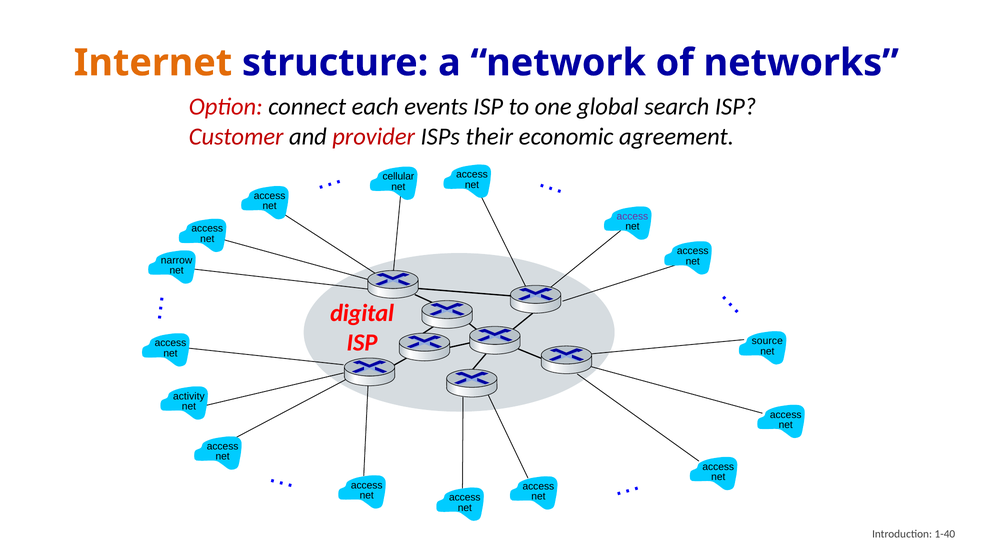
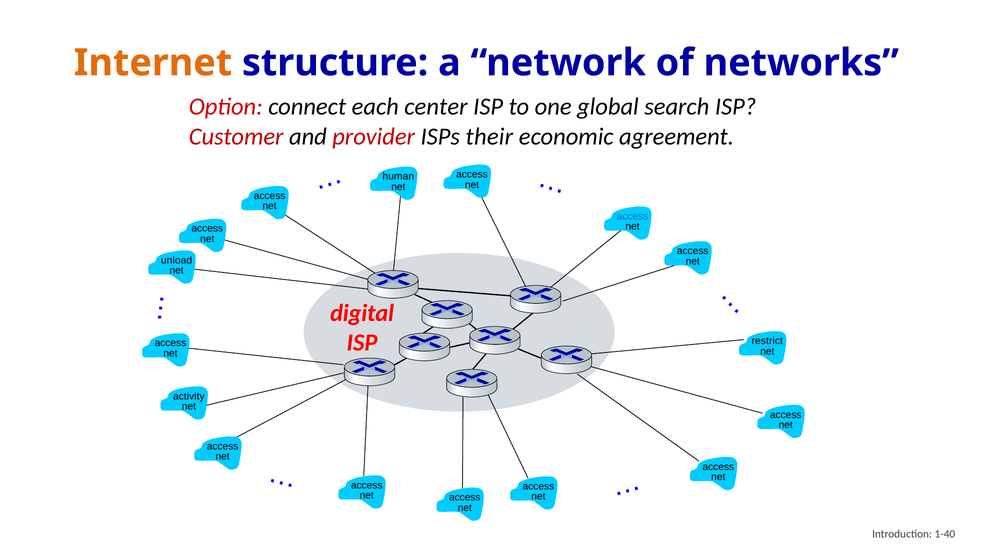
events: events -> center
cellular: cellular -> human
access at (632, 216) colour: purple -> blue
narrow: narrow -> unload
source: source -> restrict
